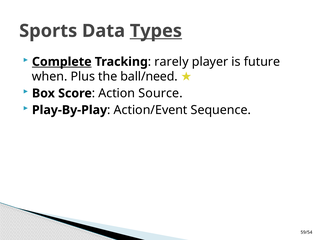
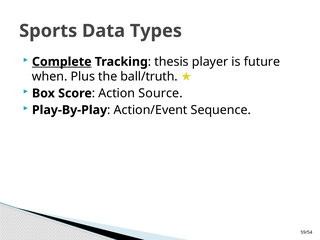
Types underline: present -> none
rarely: rarely -> thesis
ball/need: ball/need -> ball/truth
